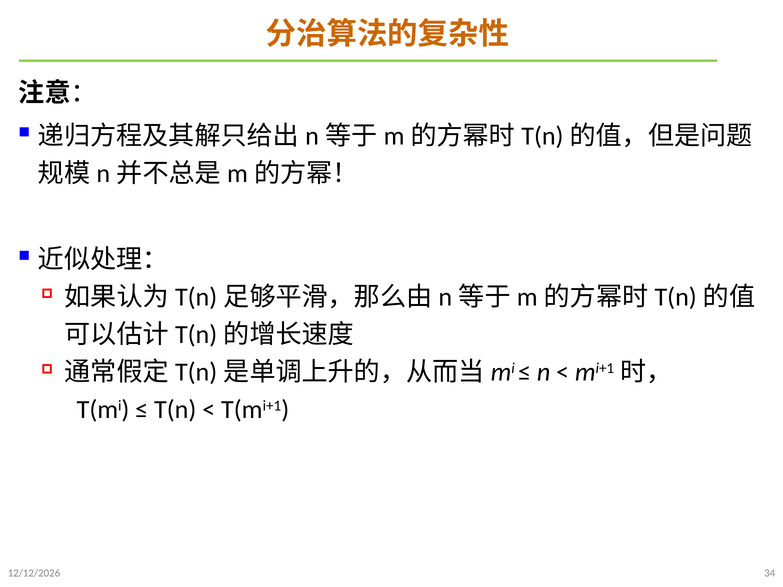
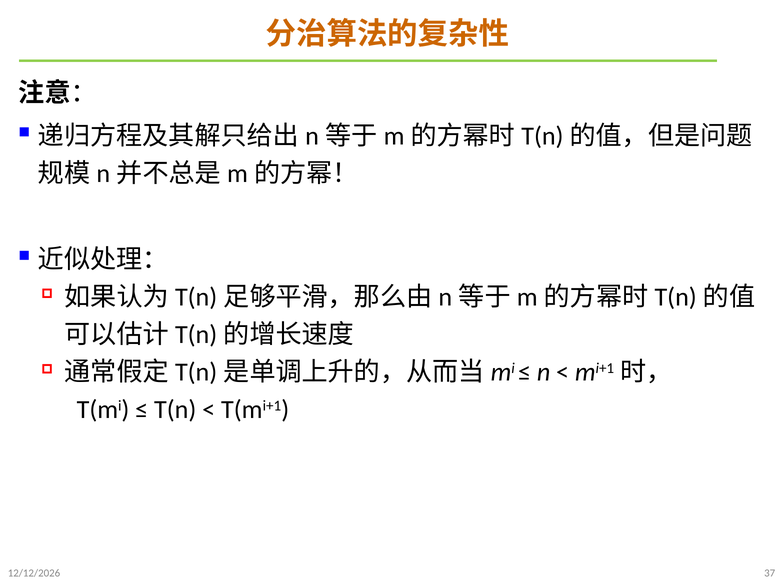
34: 34 -> 37
